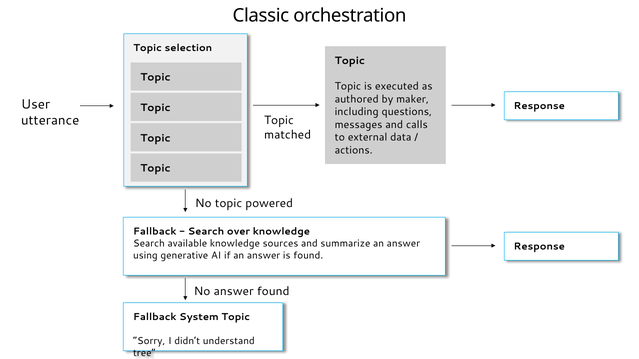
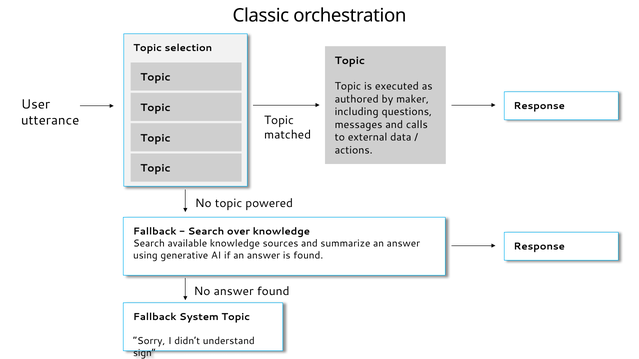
tree: tree -> sign
